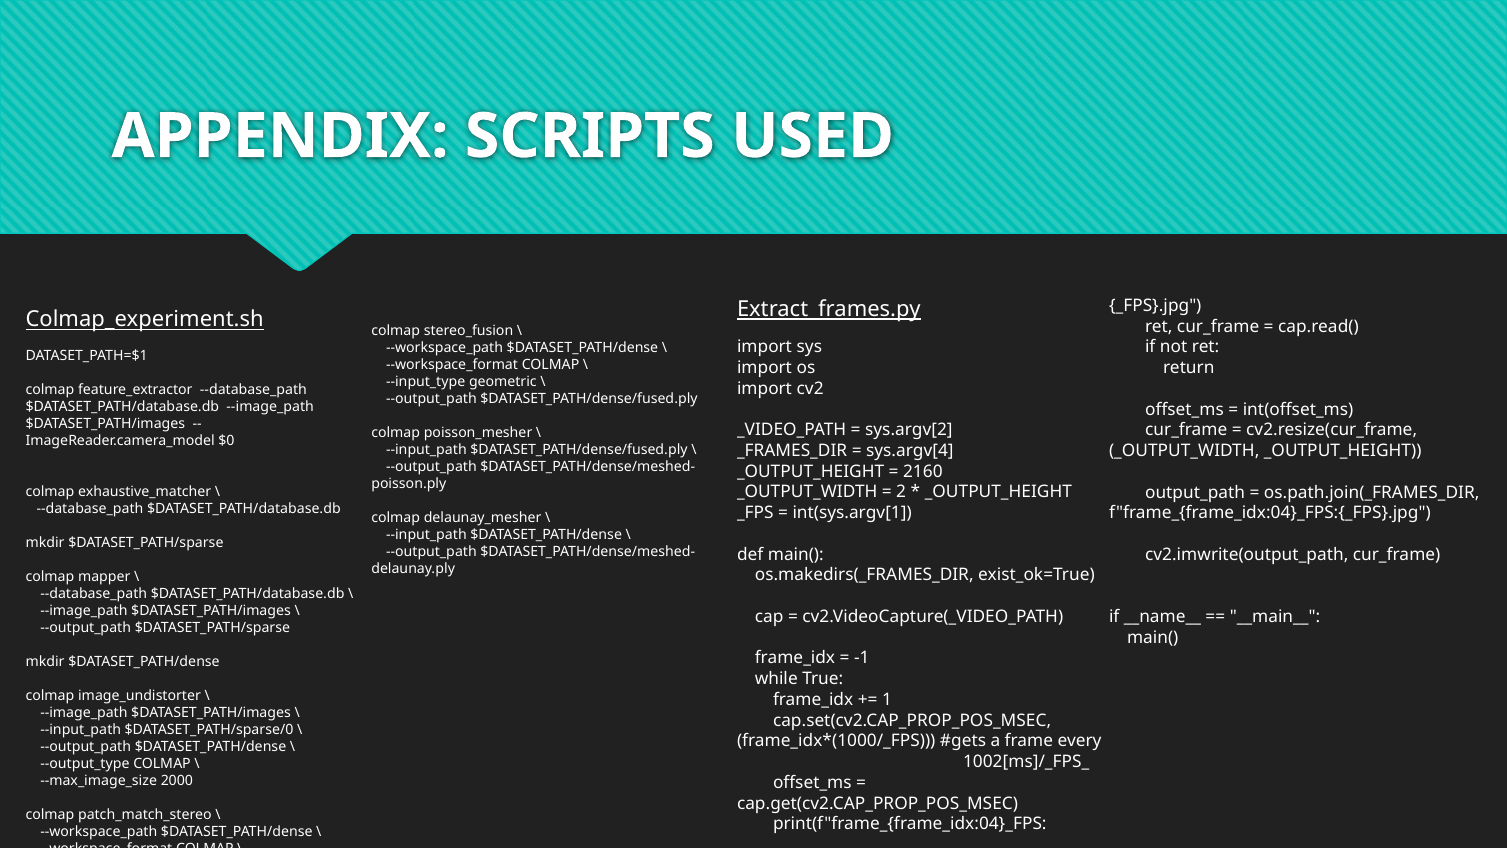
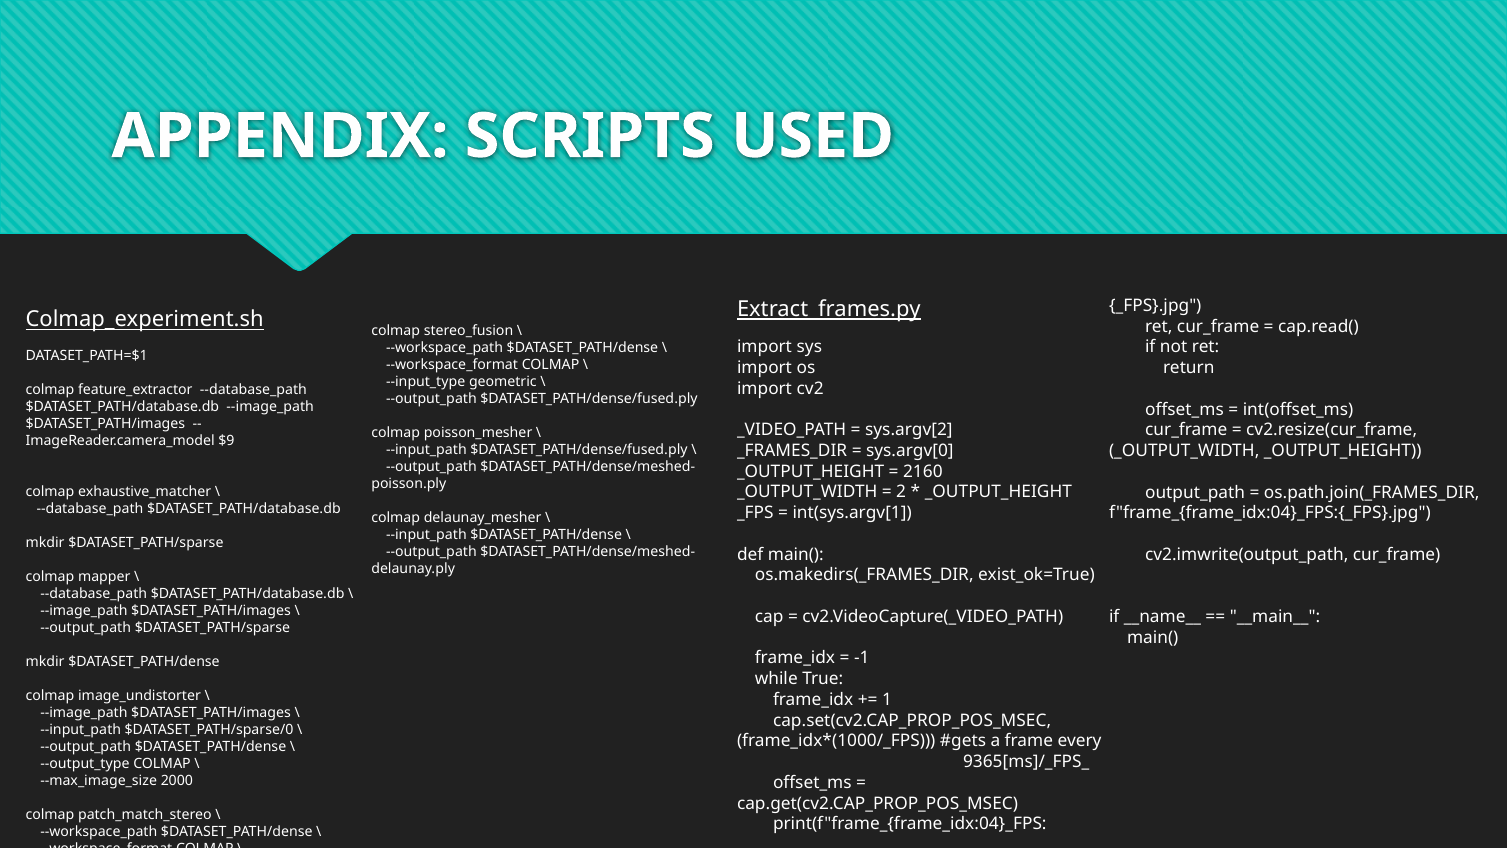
$0: $0 -> $9
sys.argv[4: sys.argv[4 -> sys.argv[0
1002[ms]/_FPS_: 1002[ms]/_FPS_ -> 9365[ms]/_FPS_
